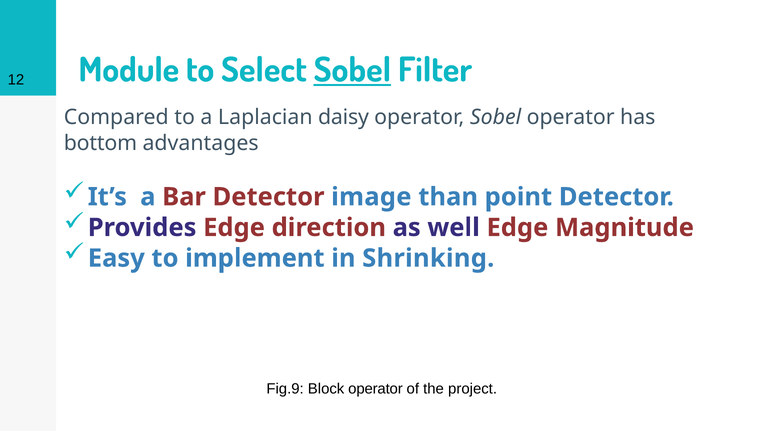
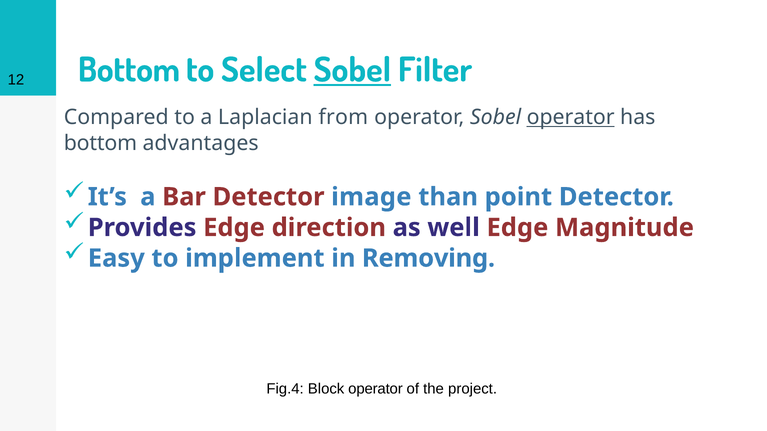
Module at (129, 70): Module -> Bottom
daisy: daisy -> from
operator at (571, 118) underline: none -> present
Shrinking: Shrinking -> Removing
Fig.9: Fig.9 -> Fig.4
